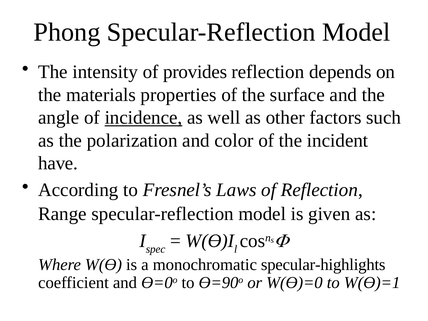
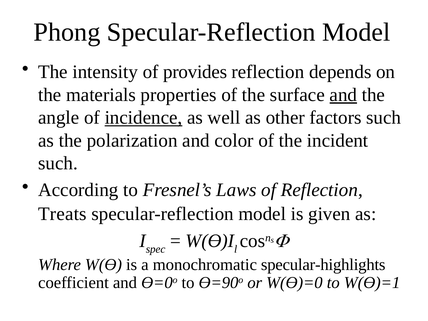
and at (343, 95) underline: none -> present
have at (58, 163): have -> such
Range: Range -> Treats
